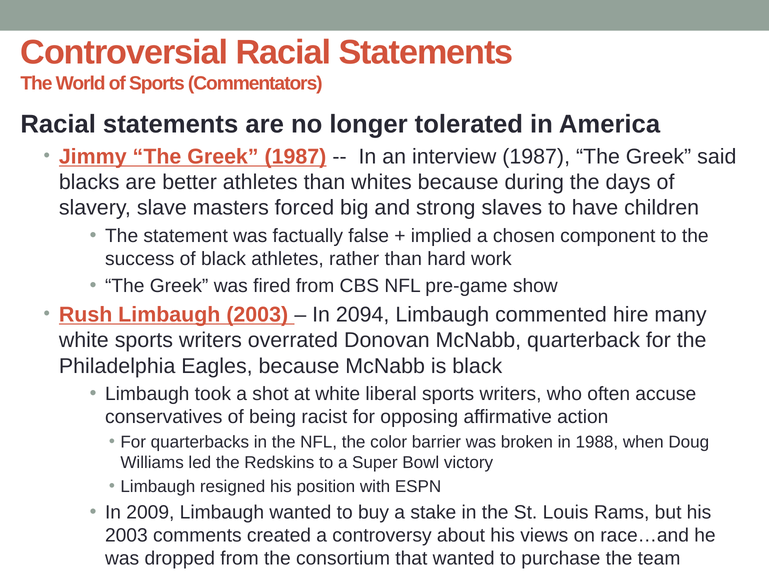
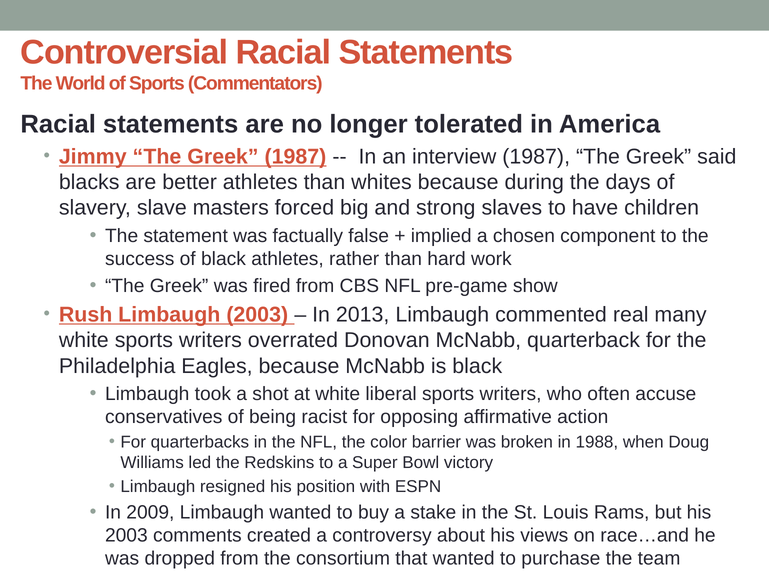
2094: 2094 -> 2013
hire: hire -> real
